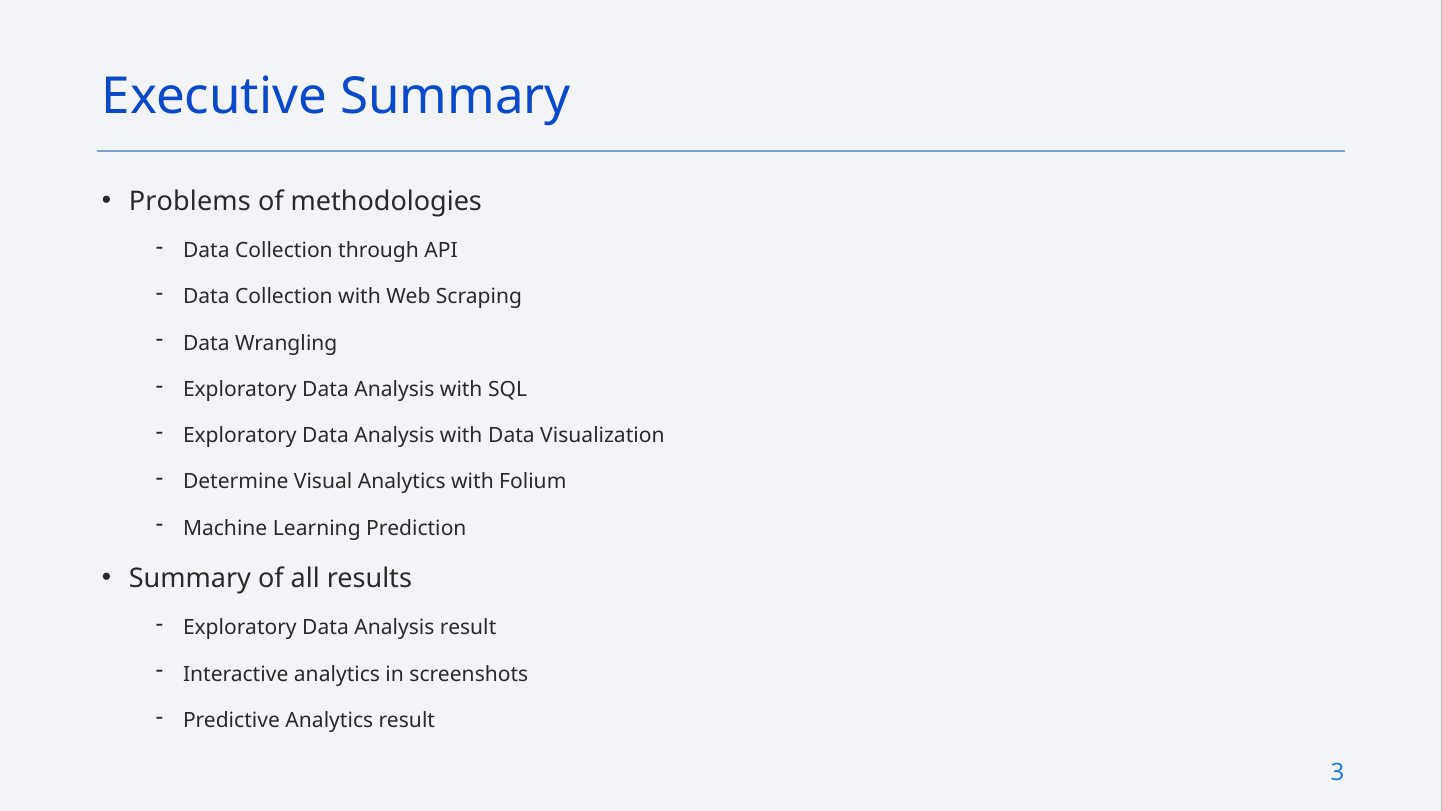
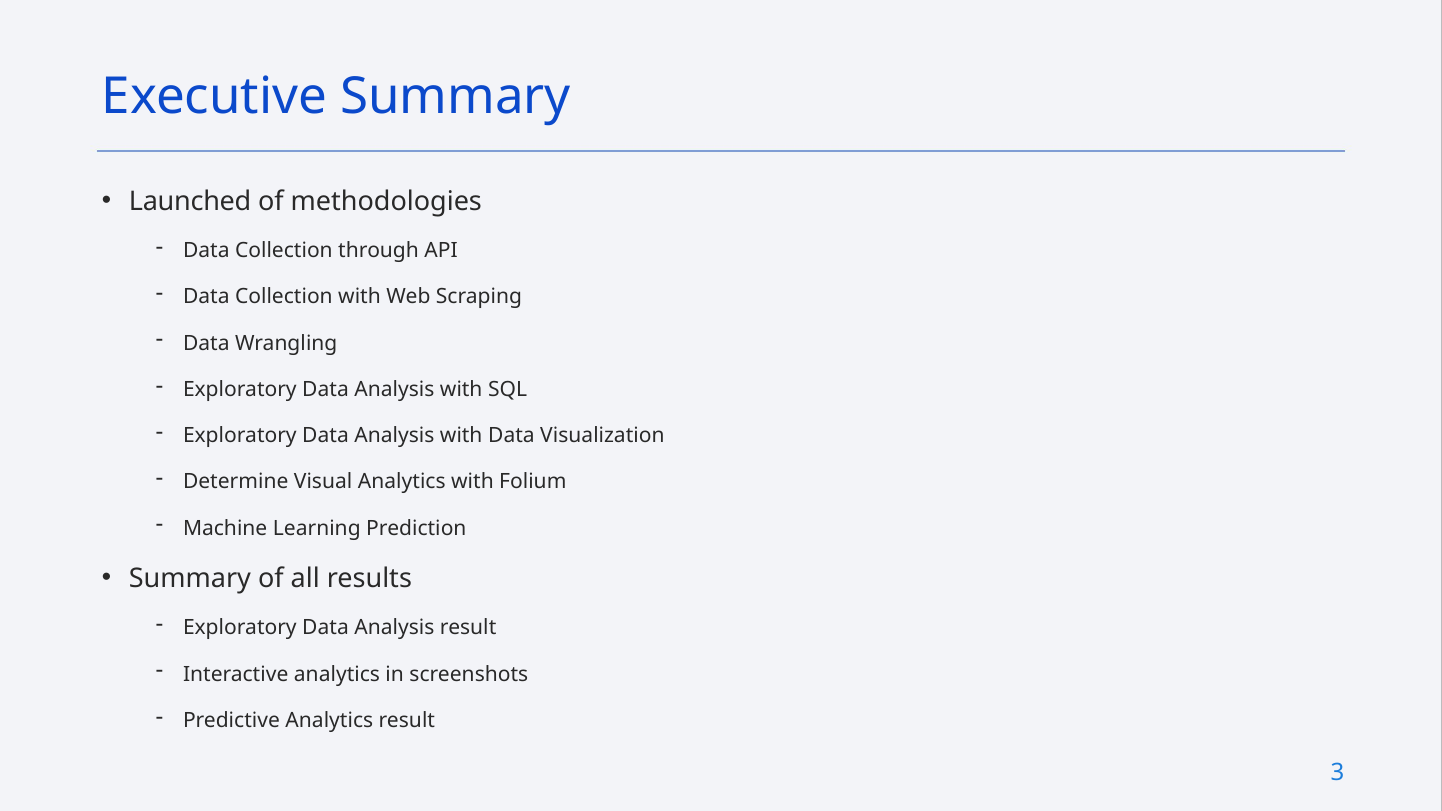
Problems: Problems -> Launched
